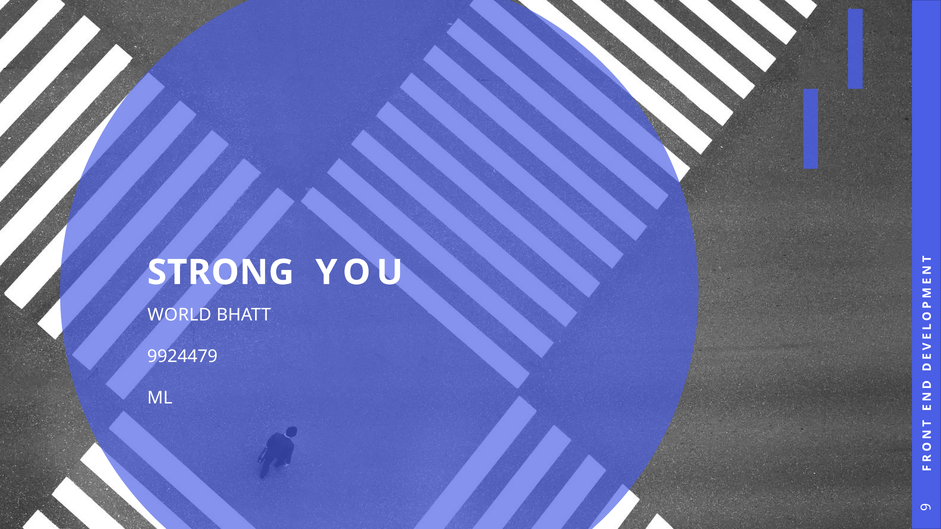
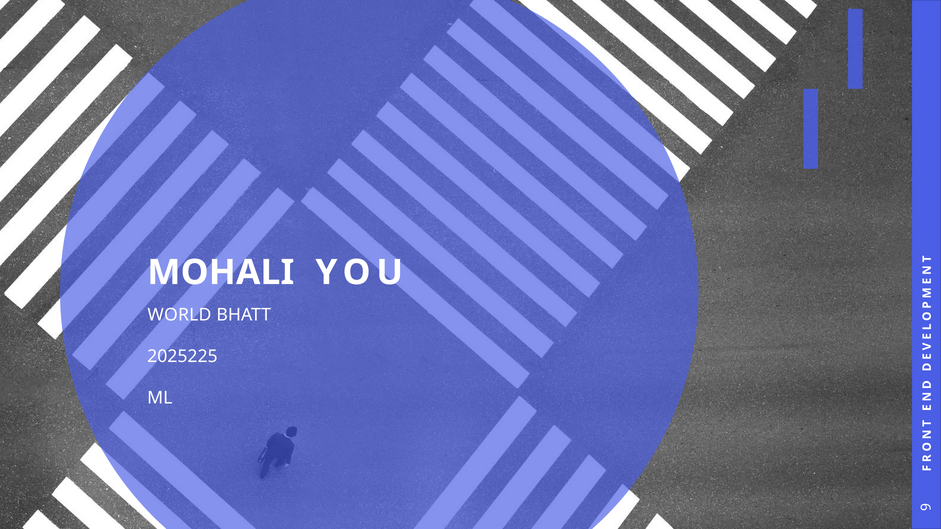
STRONG: STRONG -> MOHALI
9924479: 9924479 -> 2025225
